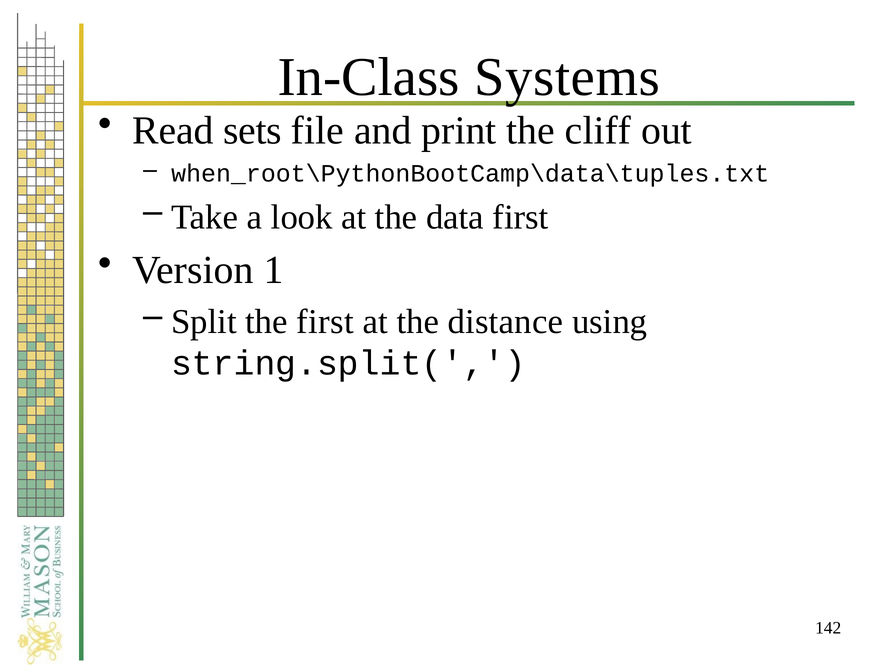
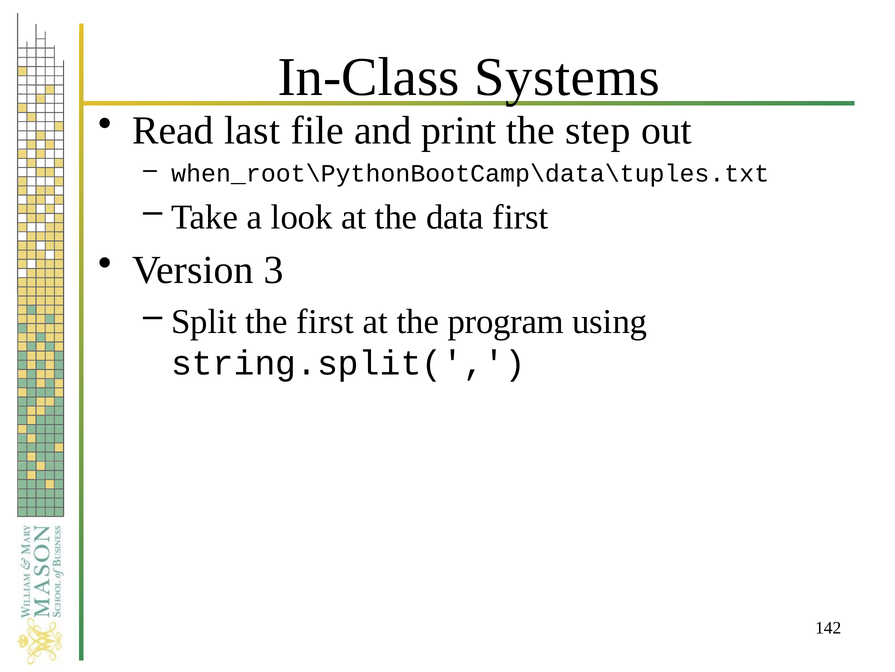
sets: sets -> last
cliff: cliff -> step
1: 1 -> 3
distance: distance -> program
